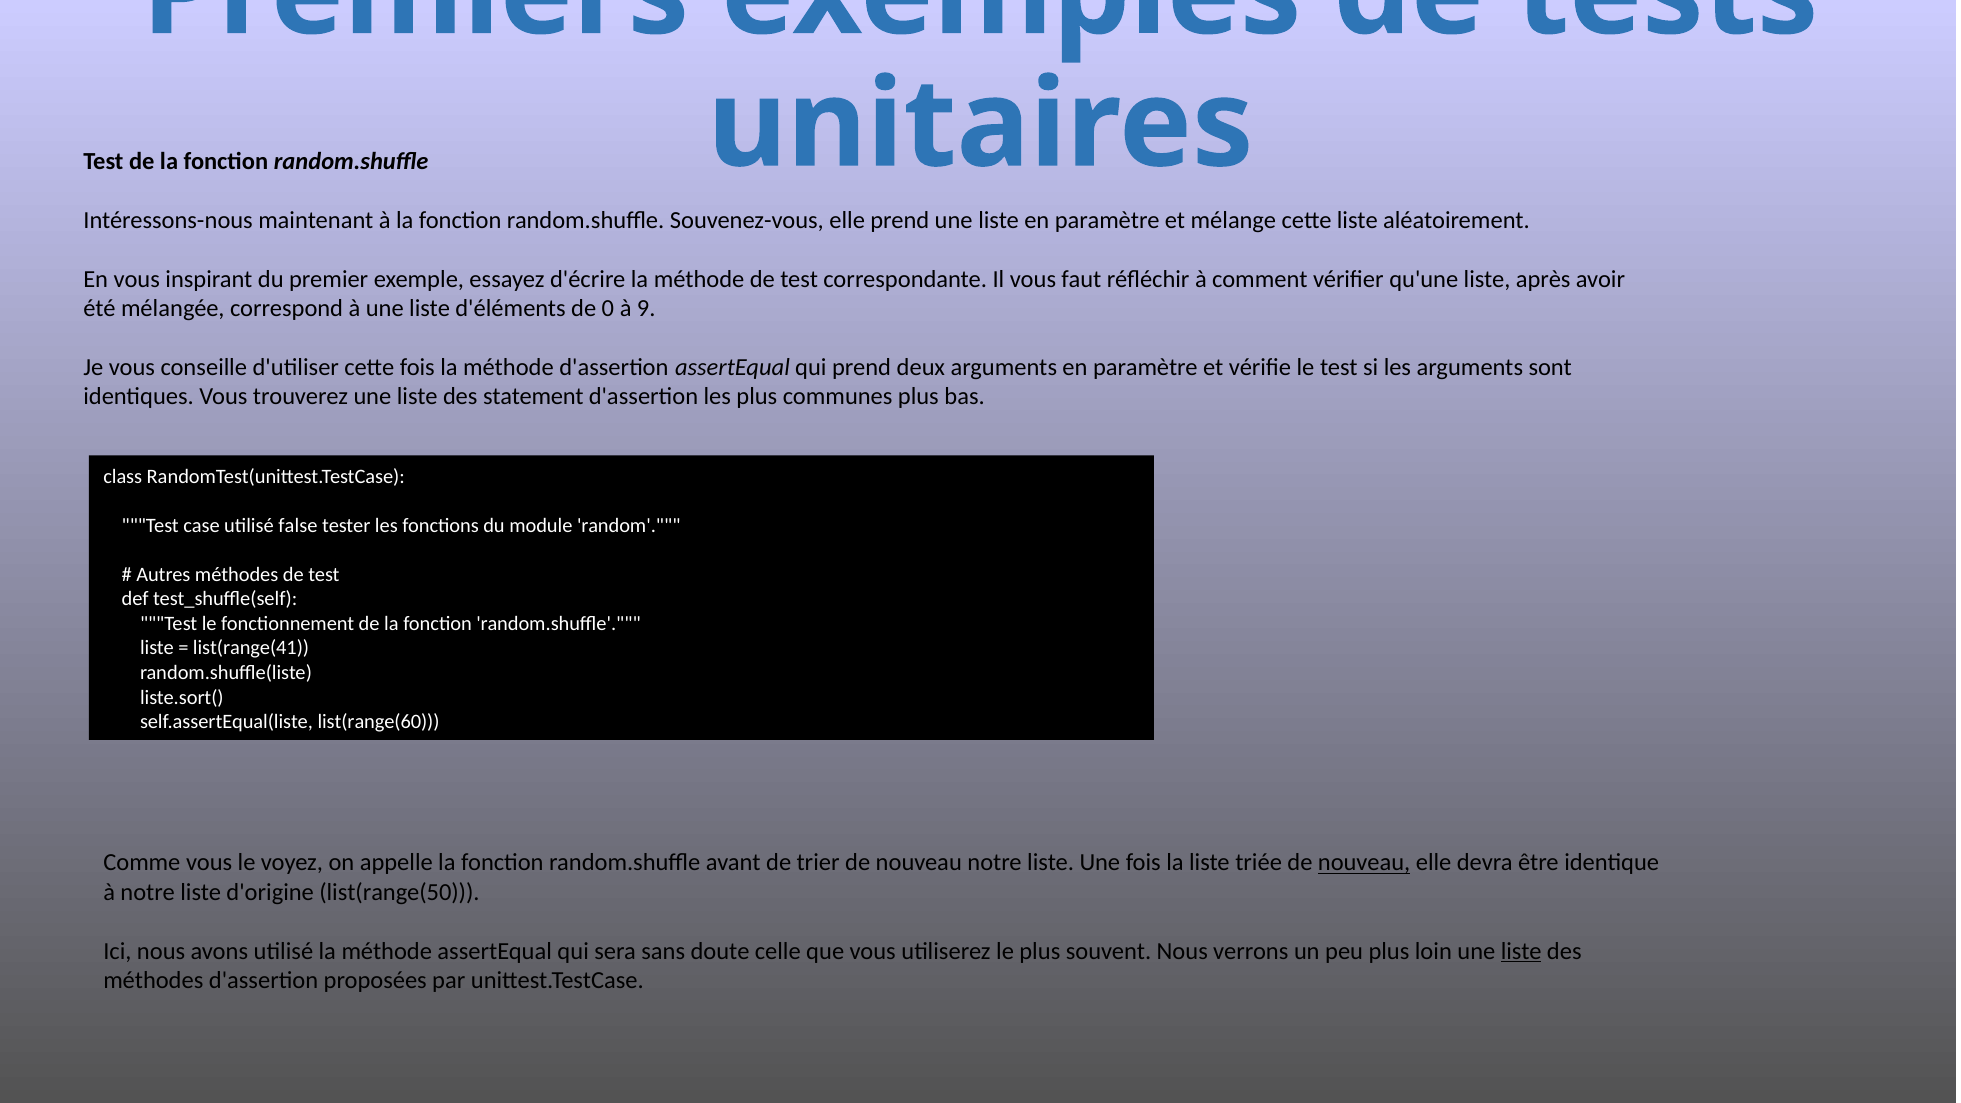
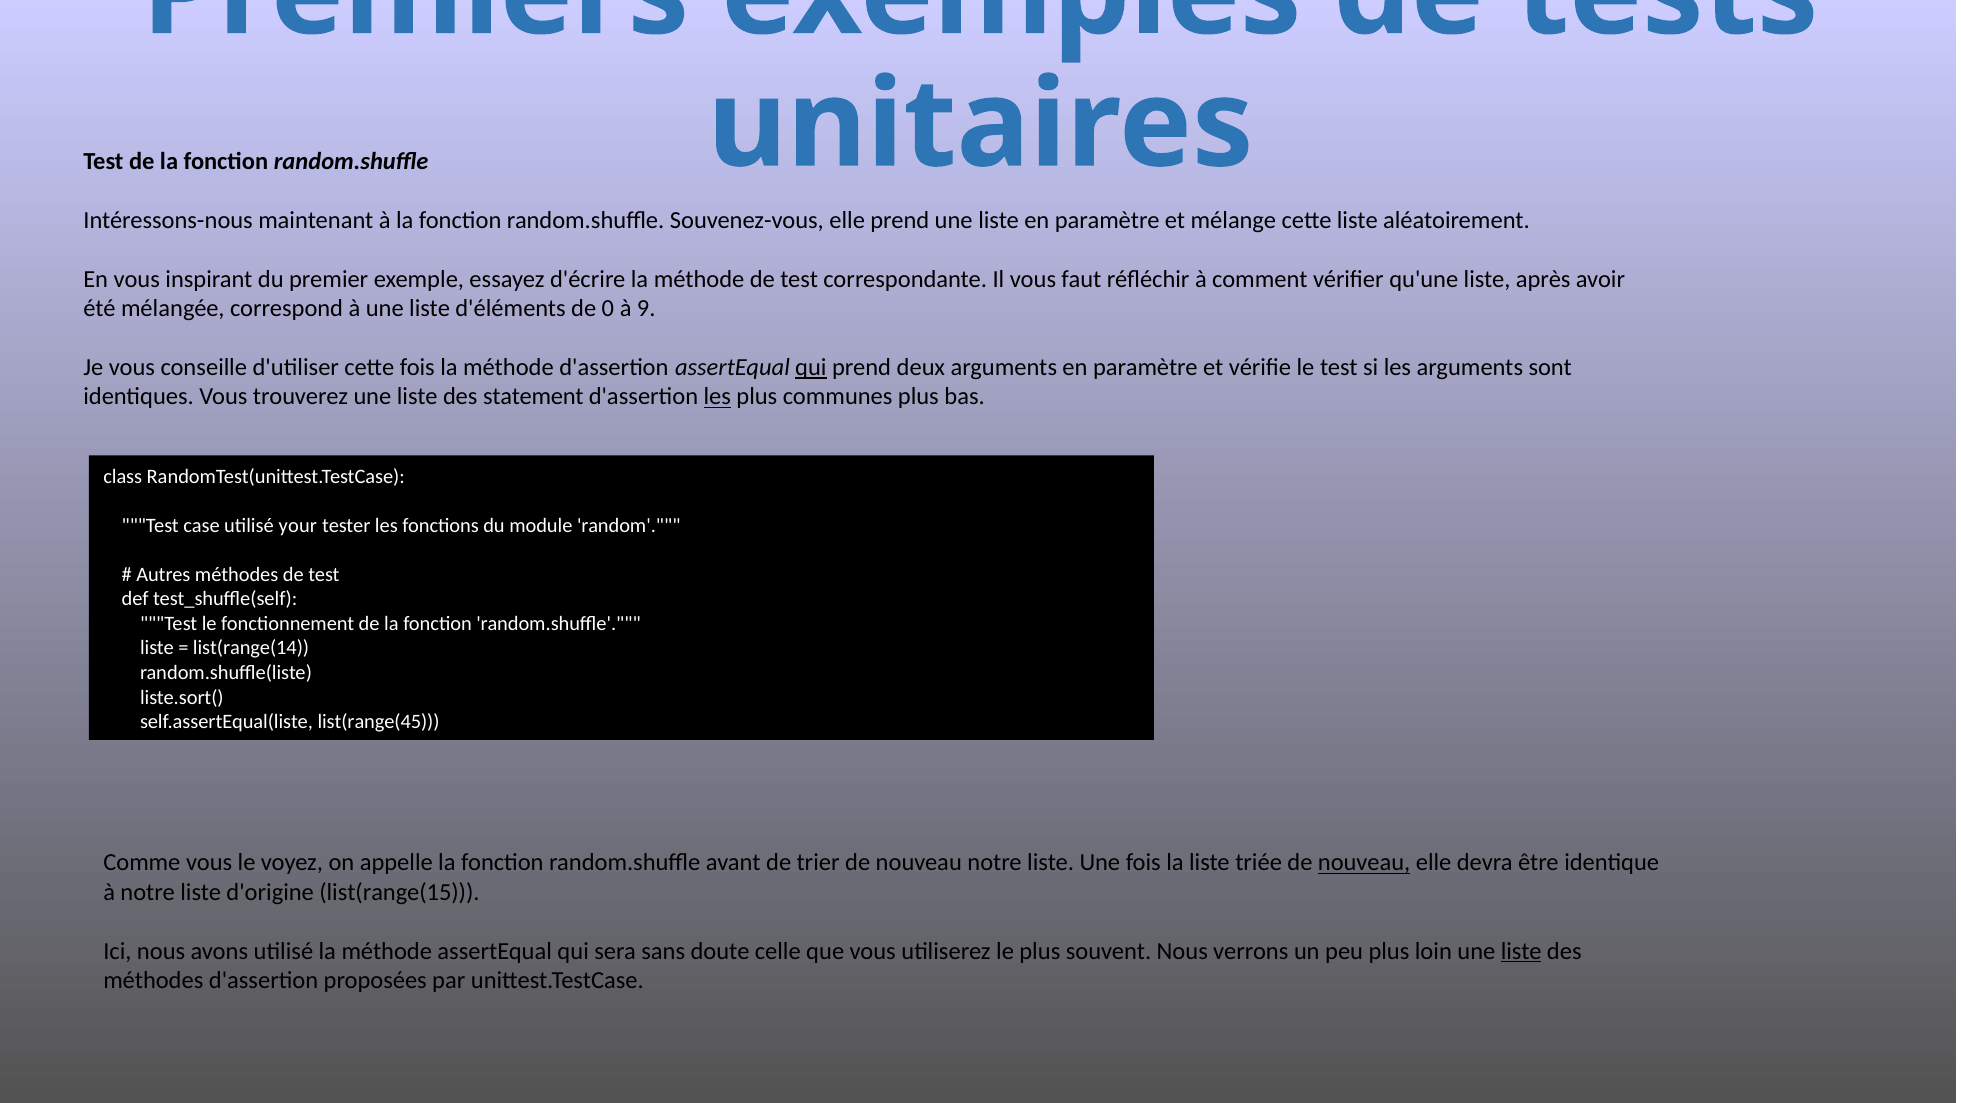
qui at (811, 367) underline: none -> present
les at (717, 397) underline: none -> present
false: false -> your
list(range(41: list(range(41 -> list(range(14
list(range(60: list(range(60 -> list(range(45
list(range(50: list(range(50 -> list(range(15
